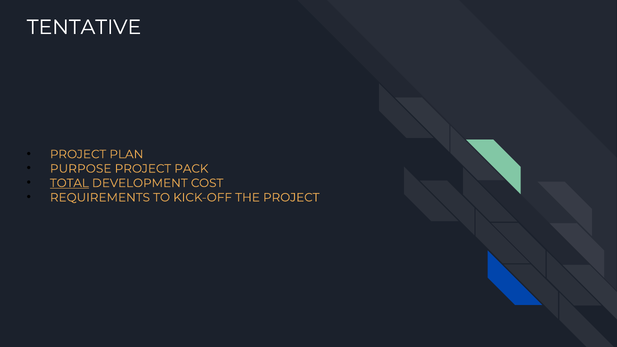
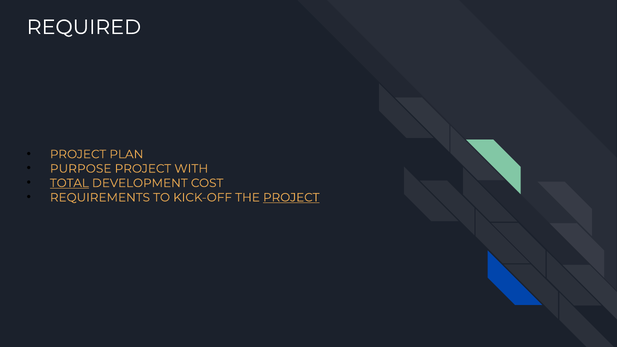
TENTATIVE: TENTATIVE -> REQUIRED
PACK: PACK -> WITH
PROJECT at (291, 198) underline: none -> present
